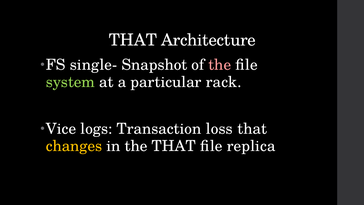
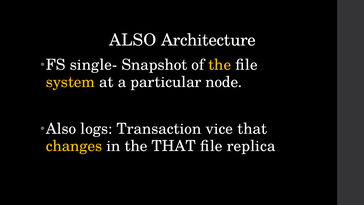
THAT at (133, 40): THAT -> ALSO
the at (220, 65) colour: pink -> yellow
system colour: light green -> yellow
rack: rack -> node
Vice at (61, 129): Vice -> Also
loss: loss -> vice
